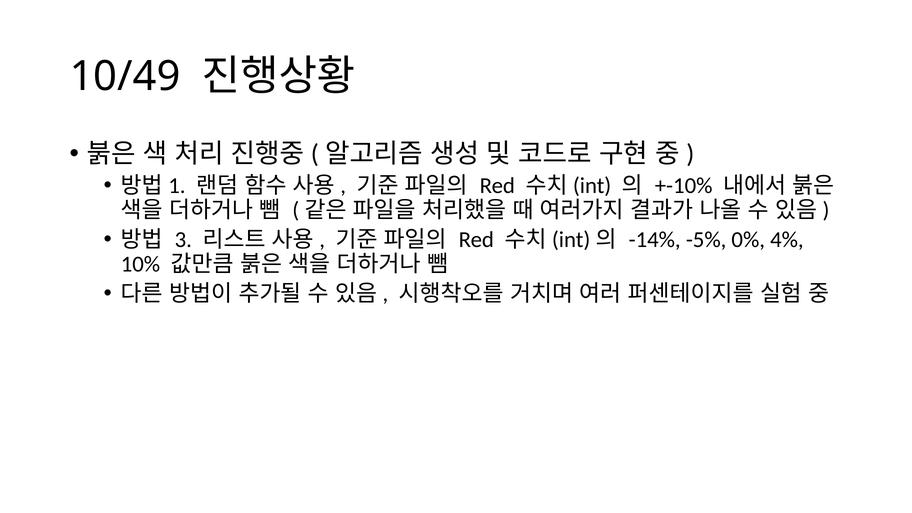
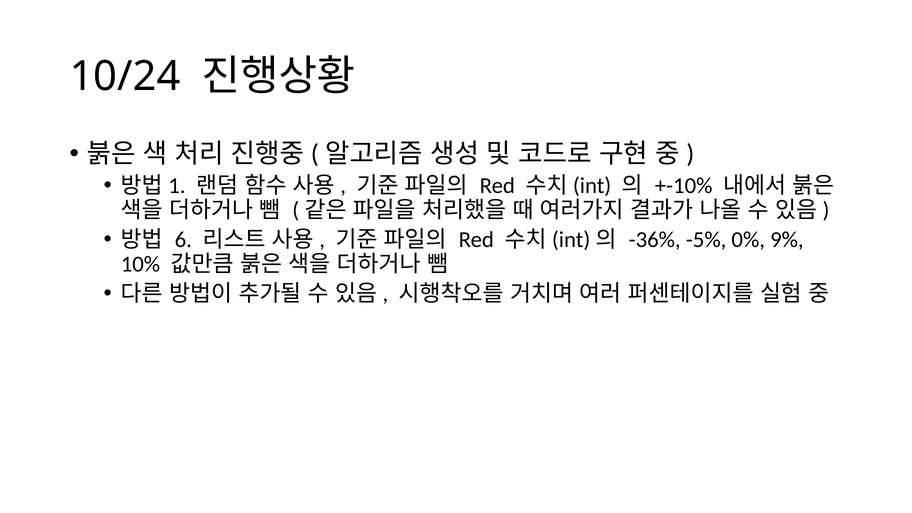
10/49: 10/49 -> 10/24
3: 3 -> 6
-14%: -14% -> -36%
4%: 4% -> 9%
